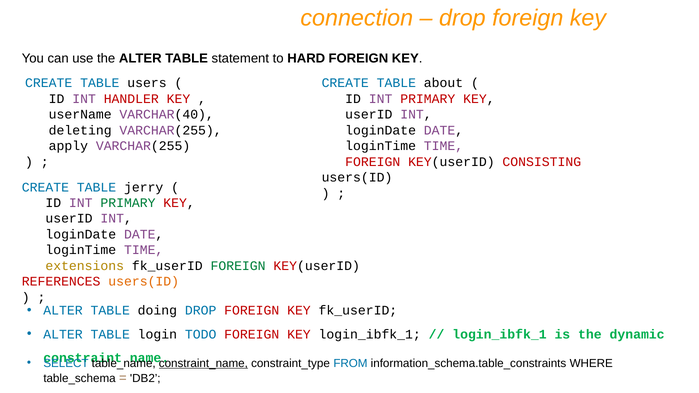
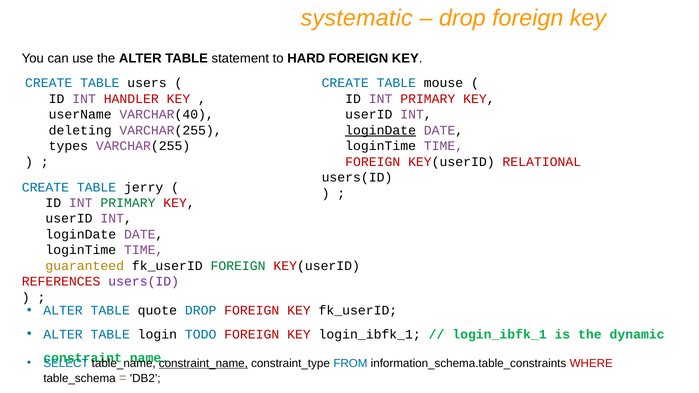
connection: connection -> systematic
about: about -> mouse
loginDate at (381, 130) underline: none -> present
apply: apply -> types
CONSISTING: CONSISTING -> RELATIONAL
extensions: extensions -> guaranteed
users(ID at (144, 282) colour: orange -> purple
doing: doing -> quote
WHERE colour: black -> red
